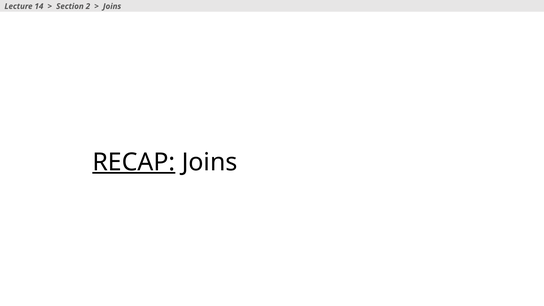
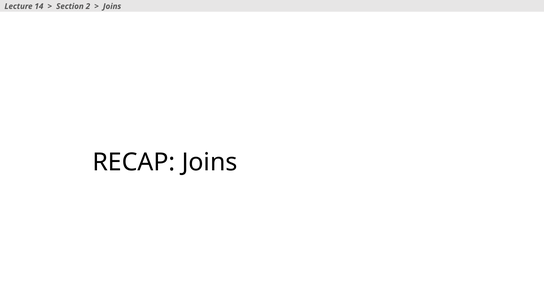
RECAP underline: present -> none
